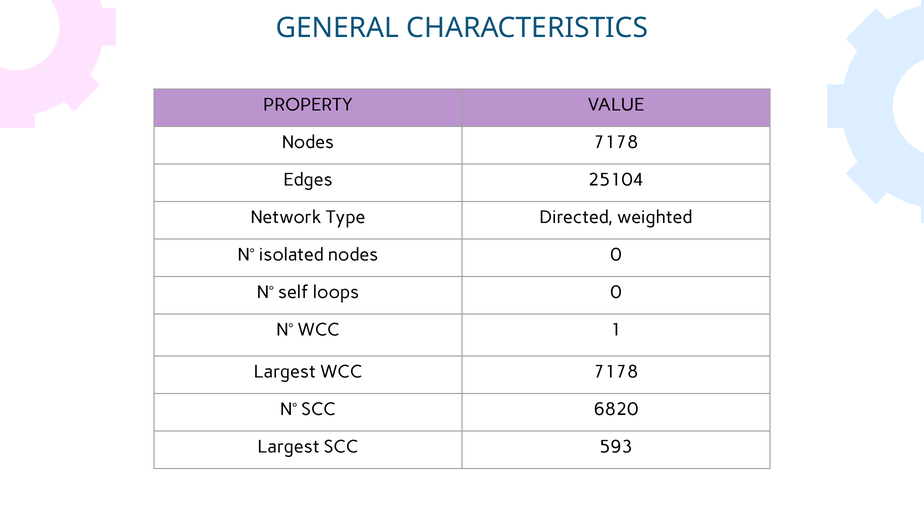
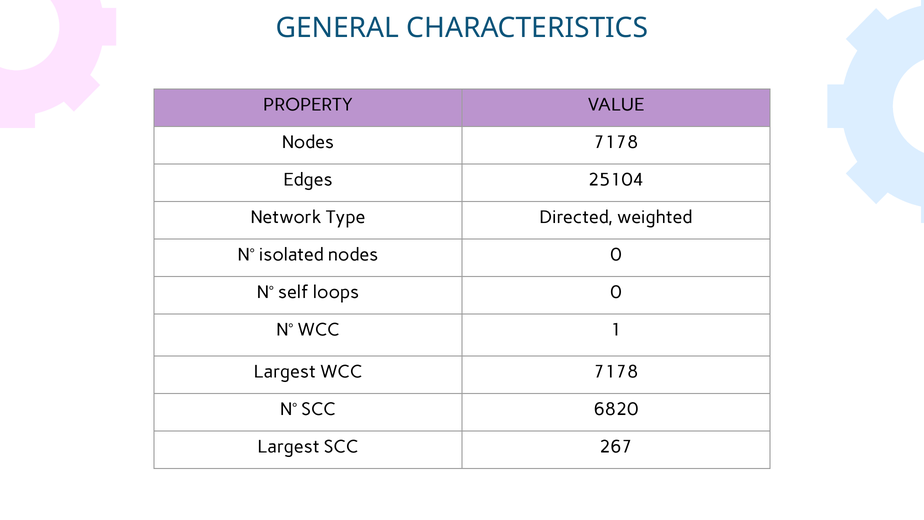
593: 593 -> 267
